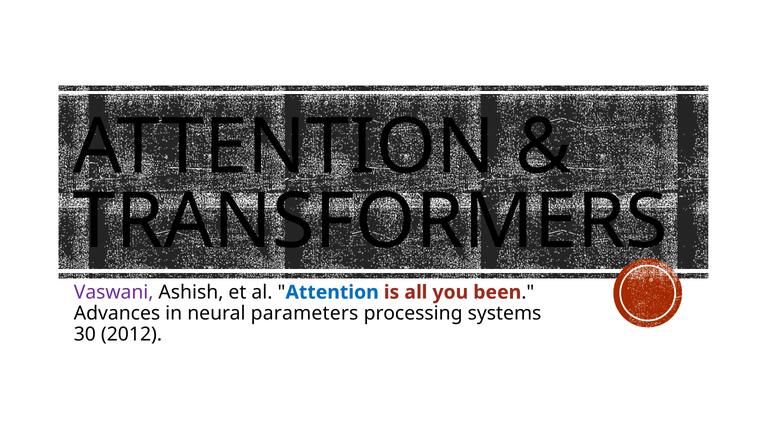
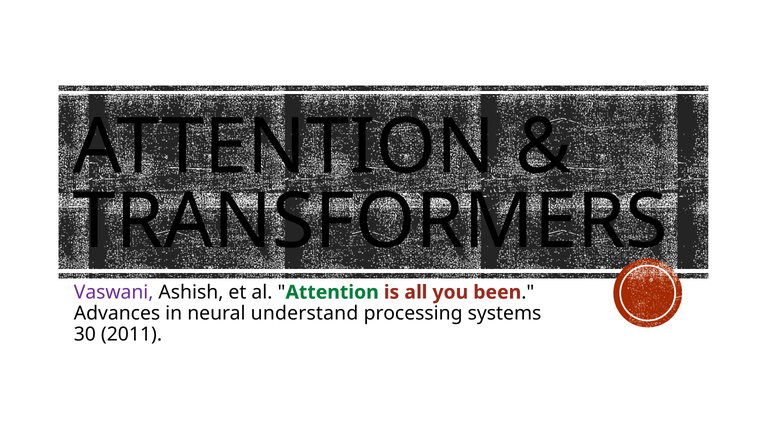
Attention at (332, 292) colour: blue -> green
parameters: parameters -> understand
2012: 2012 -> 2011
